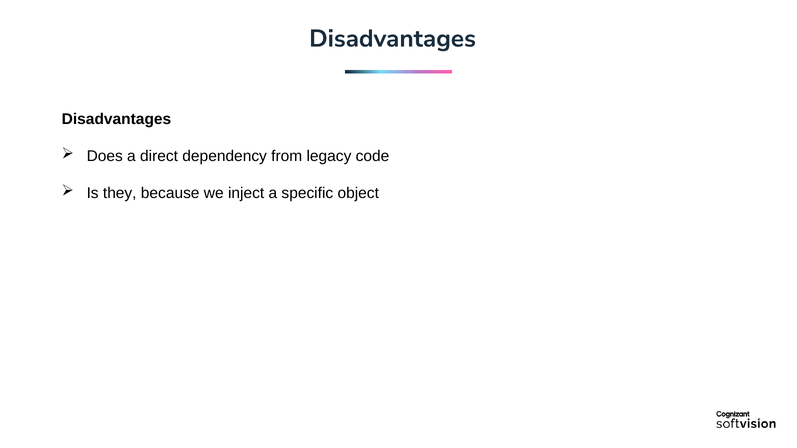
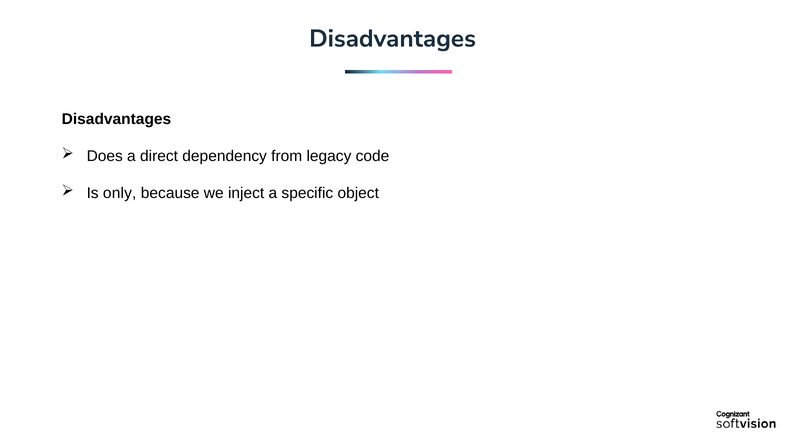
they: they -> only
